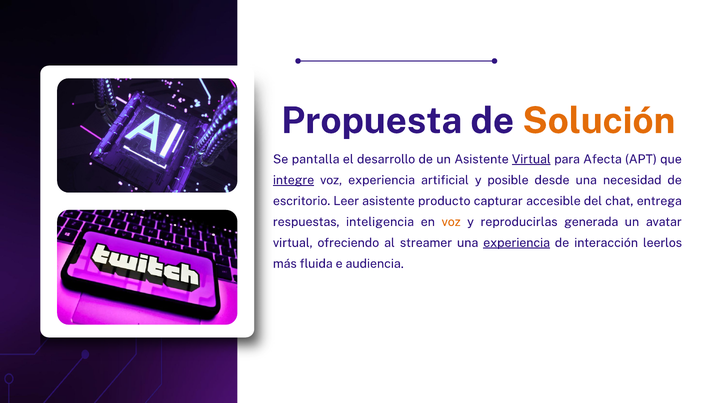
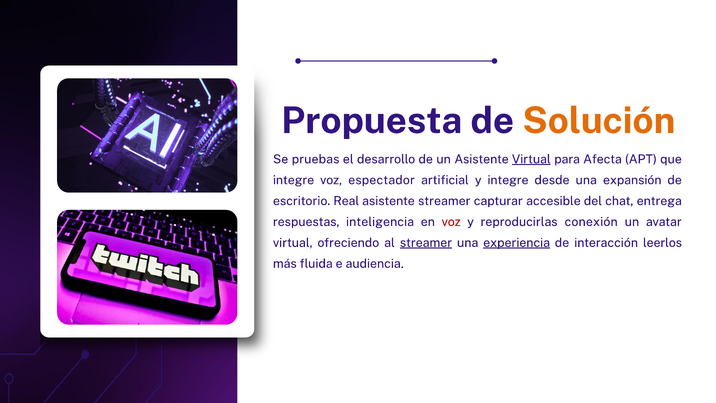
pantalla: pantalla -> pruebas
integre at (294, 180) underline: present -> none
voz experiencia: experiencia -> espectador
y posible: posible -> integre
necesidad: necesidad -> expansión
Leer: Leer -> Real
asistente producto: producto -> streamer
voz at (451, 222) colour: orange -> red
generada: generada -> conexión
streamer at (426, 243) underline: none -> present
